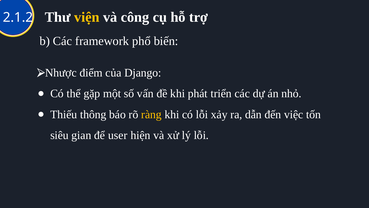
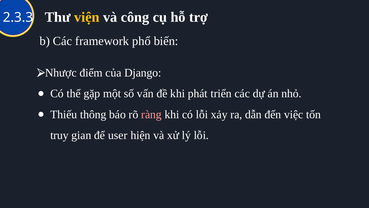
2.1.2: 2.1.2 -> 2.3.3
ràng colour: yellow -> pink
siêu: siêu -> truy
